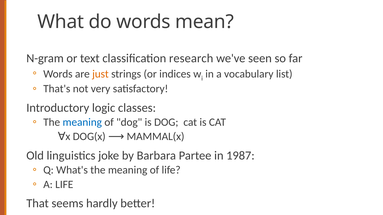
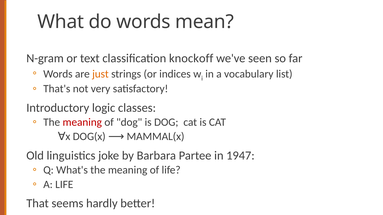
research: research -> knockoff
meaning at (82, 122) colour: blue -> red
1987: 1987 -> 1947
